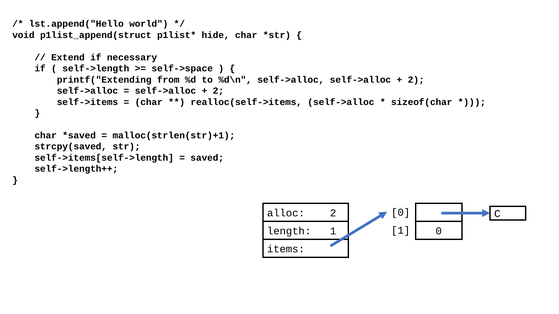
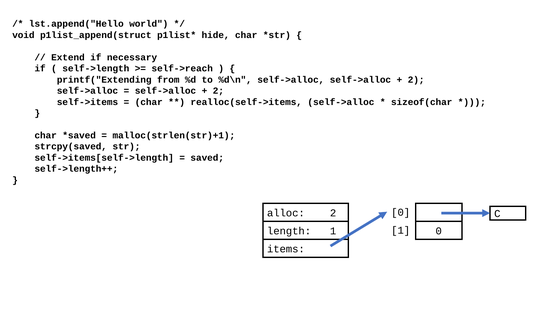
self->space: self->space -> self->reach
